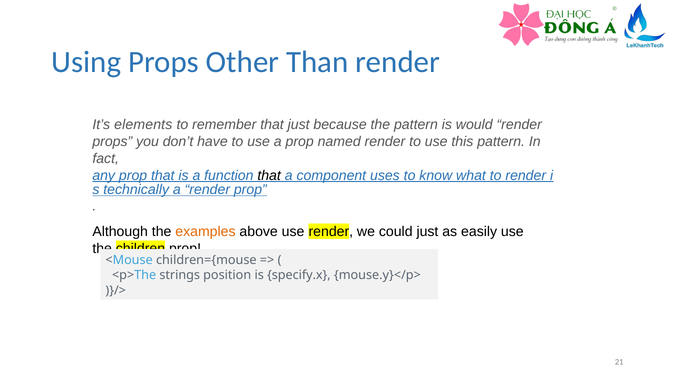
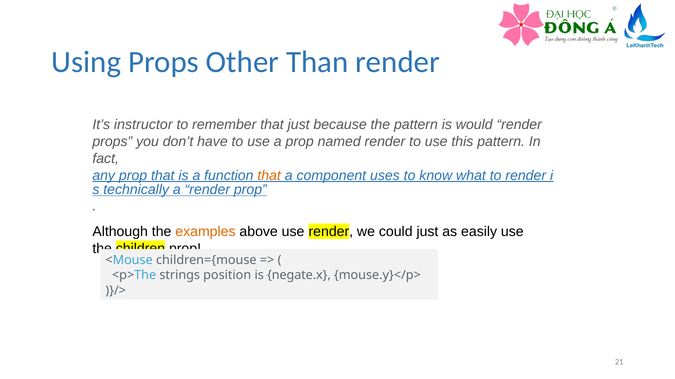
elements: elements -> instructor
that at (269, 176) colour: black -> orange
specify.x: specify.x -> negate.x
